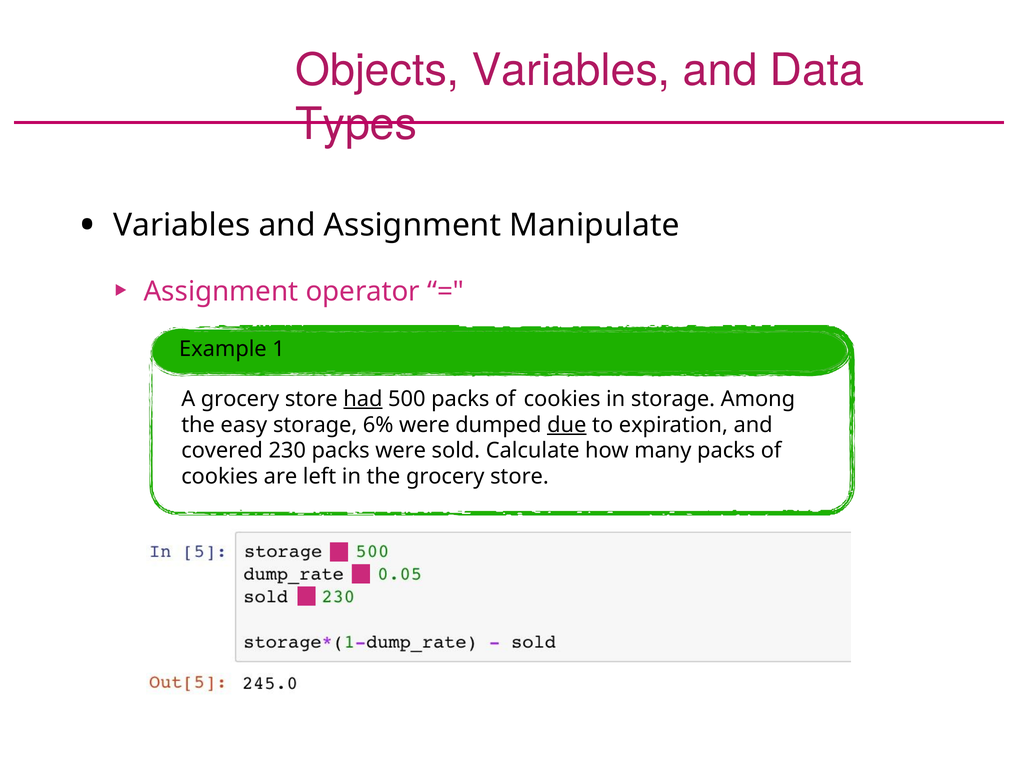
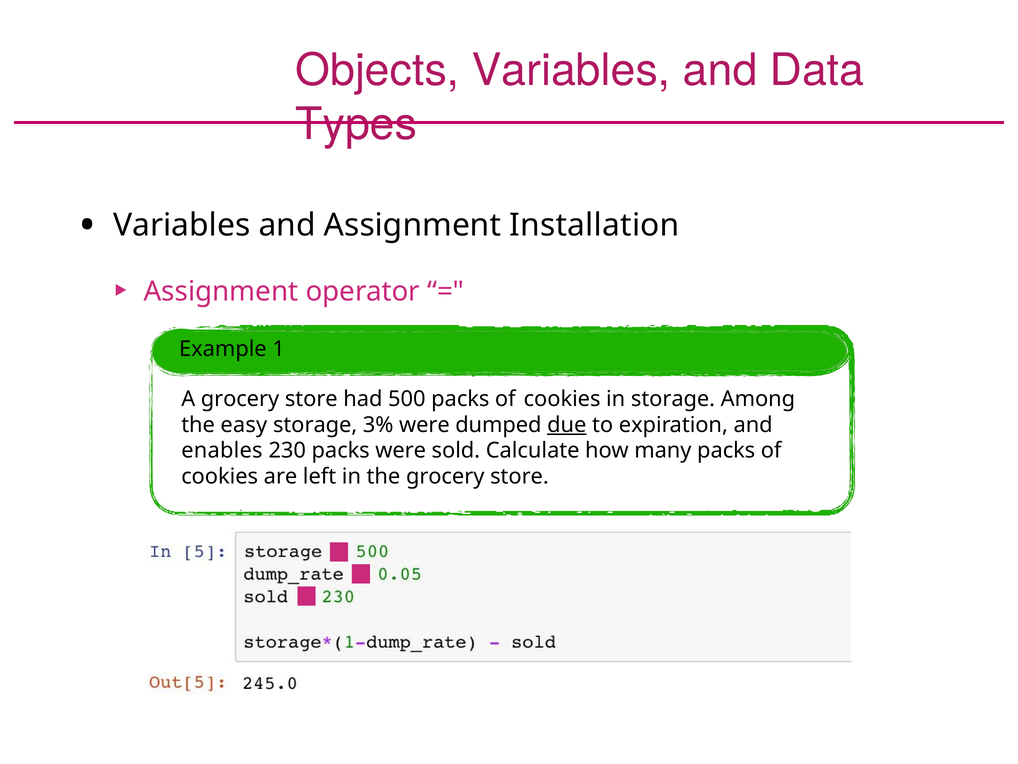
Manipulate: Manipulate -> Installation
had underline: present -> none
6%: 6% -> 3%
covered: covered -> enables
